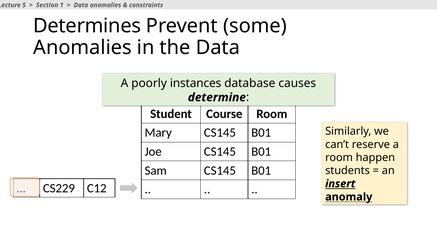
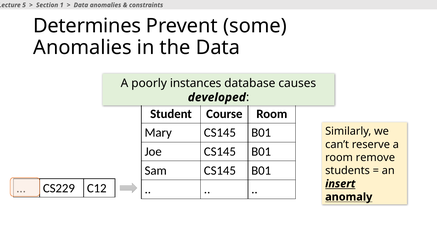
determine: determine -> developed
happen: happen -> remove
